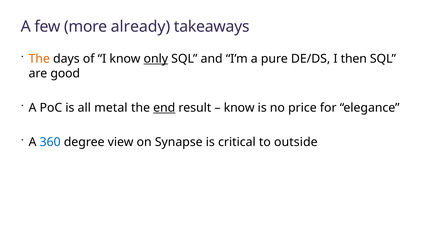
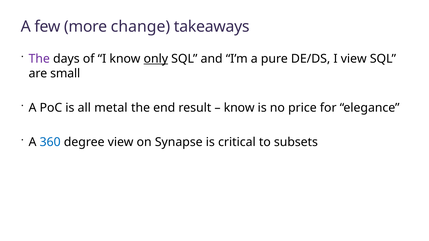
already: already -> change
The at (39, 59) colour: orange -> purple
I then: then -> view
good: good -> small
end underline: present -> none
outside: outside -> subsets
